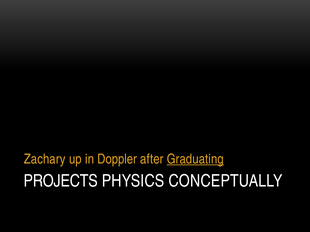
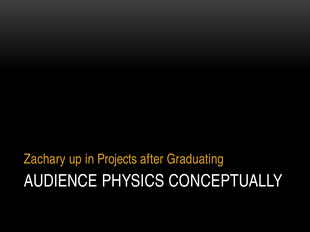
Doppler: Doppler -> Projects
Graduating underline: present -> none
PROJECTS: PROJECTS -> AUDIENCE
